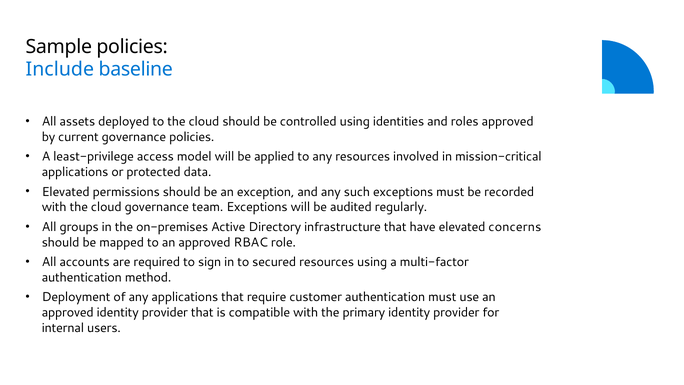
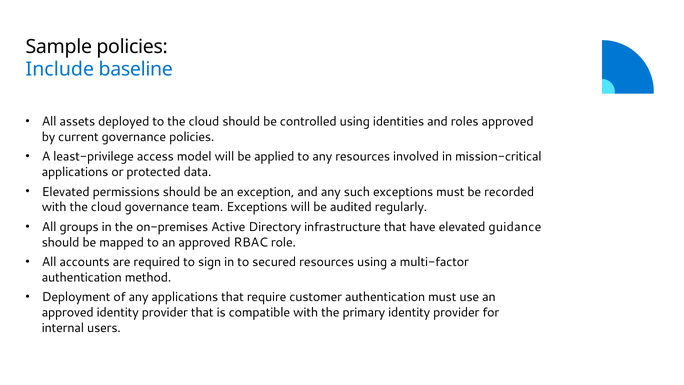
concerns: concerns -> guidance
